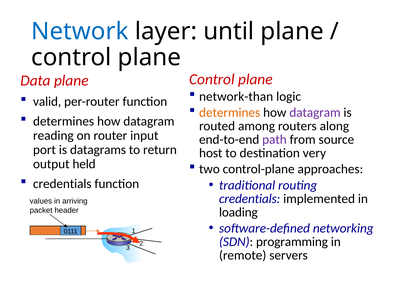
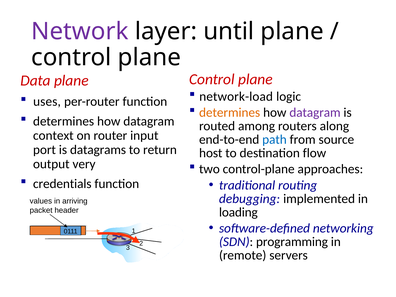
Network colour: blue -> purple
network-than: network-than -> network-load
valid: valid -> uses
reading: reading -> context
path colour: purple -> blue
very: very -> flow
held: held -> very
credentials at (250, 199): credentials -> debugging
